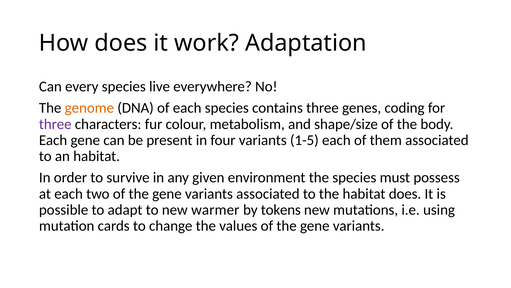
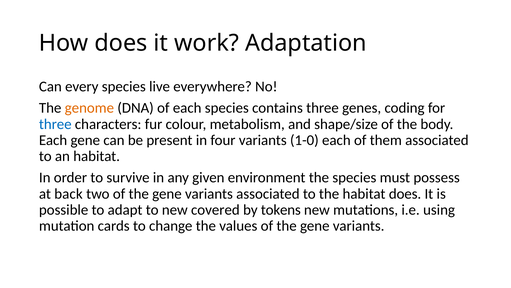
three at (55, 124) colour: purple -> blue
1-5: 1-5 -> 1-0
at each: each -> back
warmer: warmer -> covered
